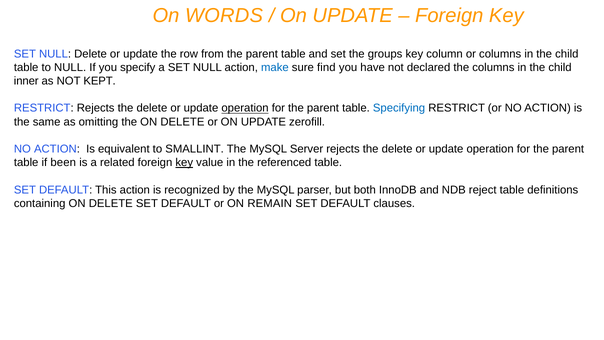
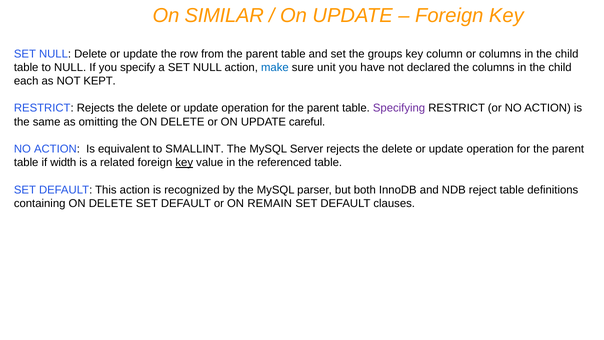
WORDS: WORDS -> SIMILAR
find: find -> unit
inner: inner -> each
operation at (245, 108) underline: present -> none
Specifying colour: blue -> purple
zerofill: zerofill -> careful
been: been -> width
